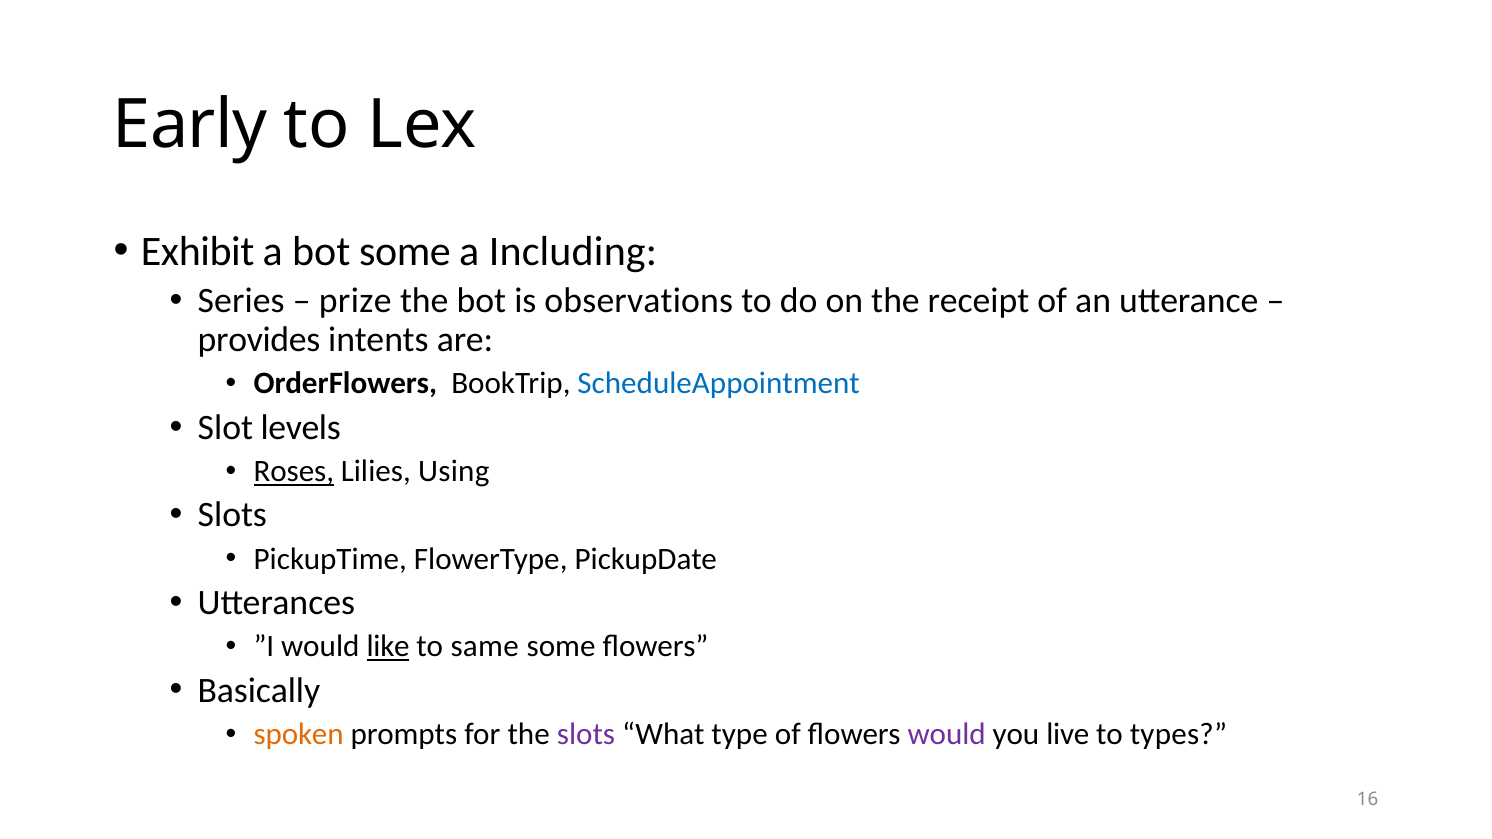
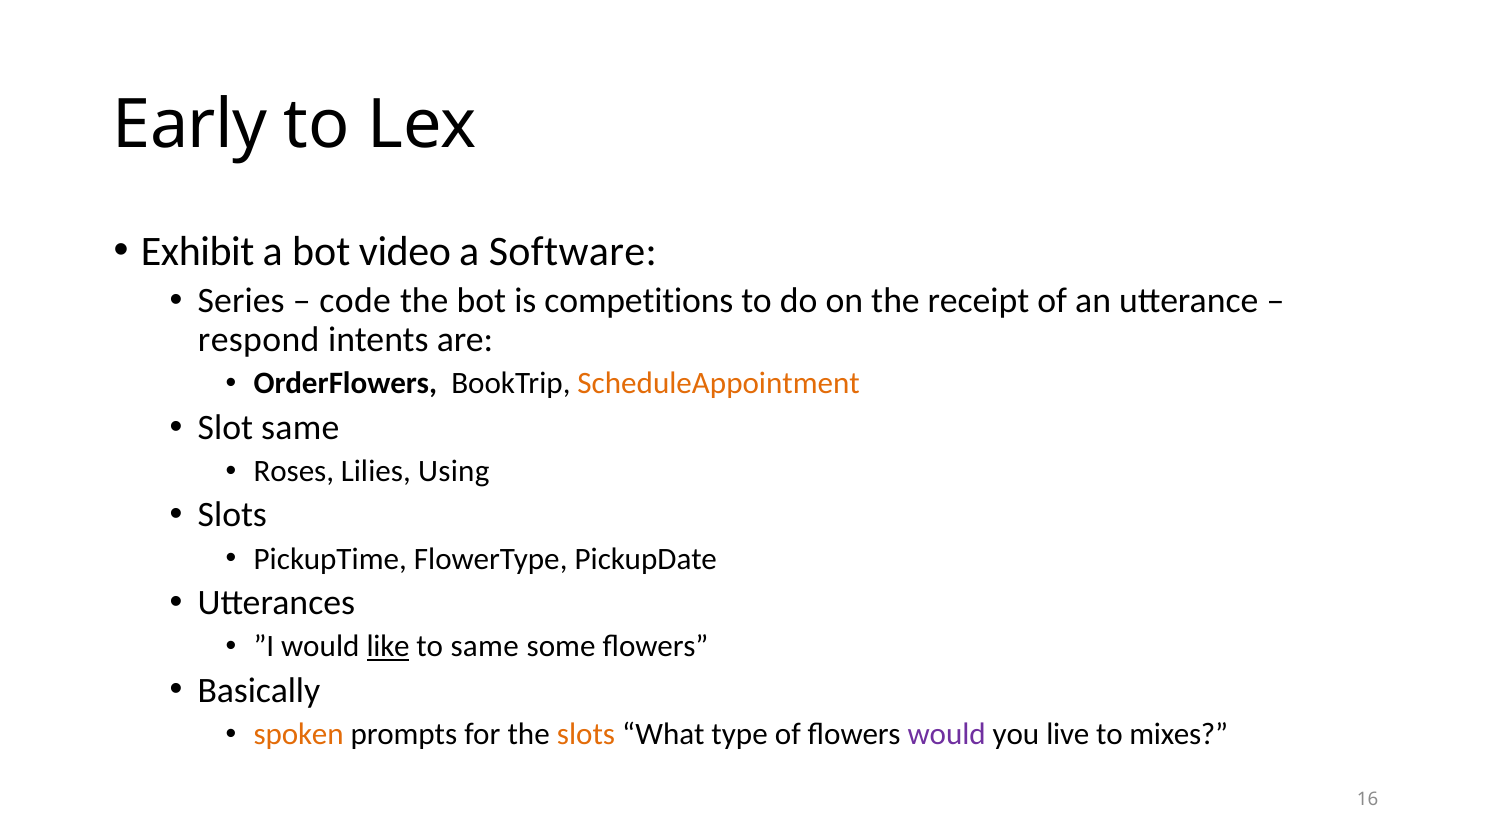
bot some: some -> video
Including: Including -> Software
prize: prize -> code
observations: observations -> competitions
provides: provides -> respond
ScheduleAppointment colour: blue -> orange
Slot levels: levels -> same
Roses underline: present -> none
slots at (586, 734) colour: purple -> orange
types: types -> mixes
